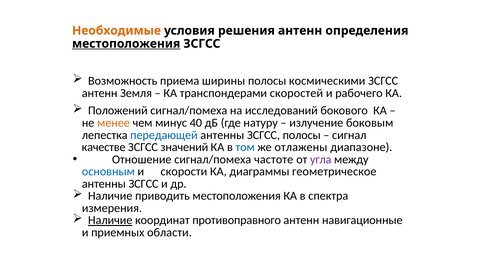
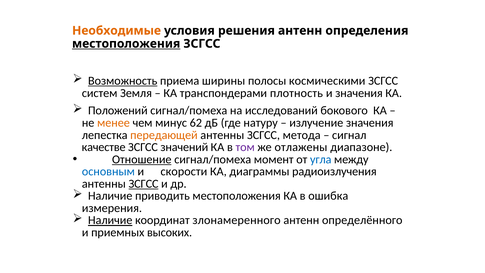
Возможность underline: none -> present
антенн at (100, 93): антенн -> систем
скоростей: скоростей -> плотность
и рабочего: рабочего -> значения
40: 40 -> 62
излучение боковым: боковым -> значения
передающей colour: blue -> orange
ЗСГСС полосы: полосы -> метода
том colour: blue -> purple
Отношение underline: none -> present
частоте: частоте -> момент
угла colour: purple -> blue
геометрическое: геометрическое -> радиоизлучения
ЗСГСС at (144, 184) underline: none -> present
спектра: спектра -> ошибка
противоправного: противоправного -> злонамеренного
навигационные: навигационные -> определённого
области: области -> высоких
